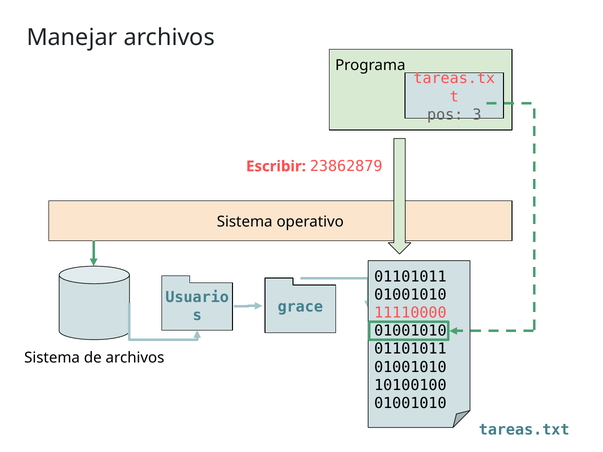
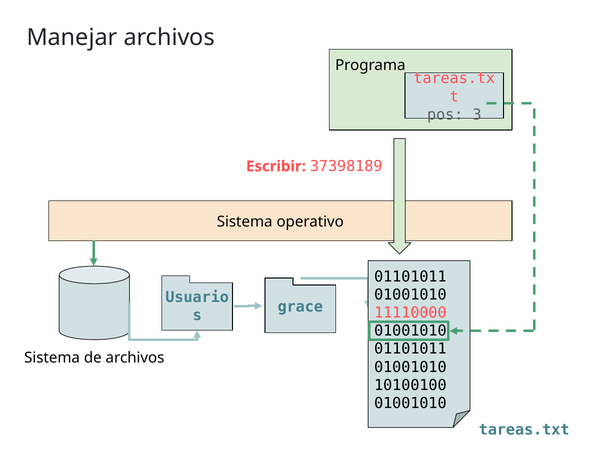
23862879: 23862879 -> 37398189
